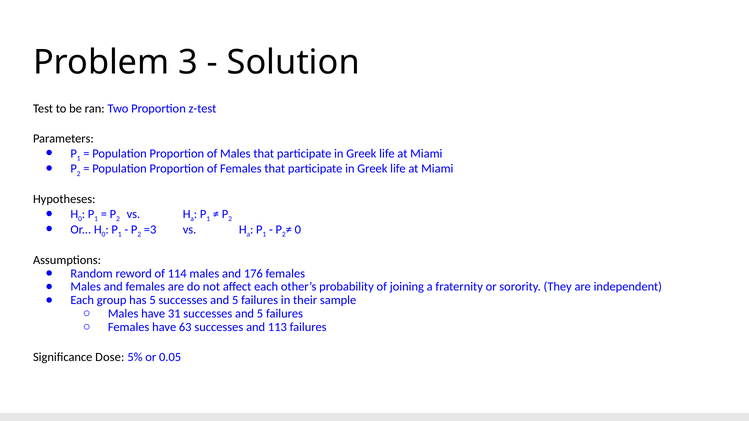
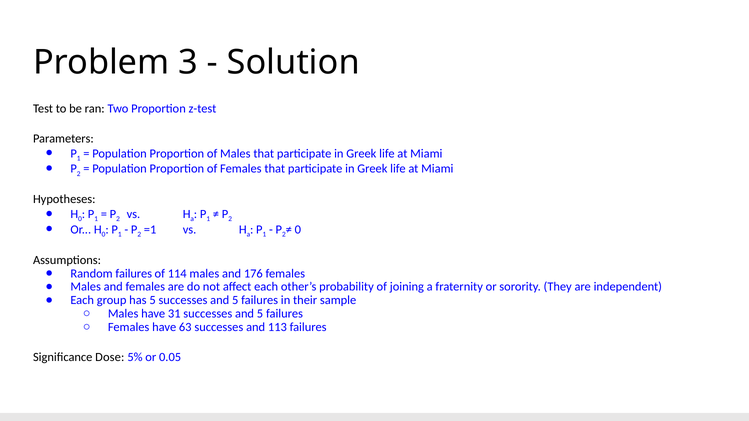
=3: =3 -> =1
Random reword: reword -> failures
